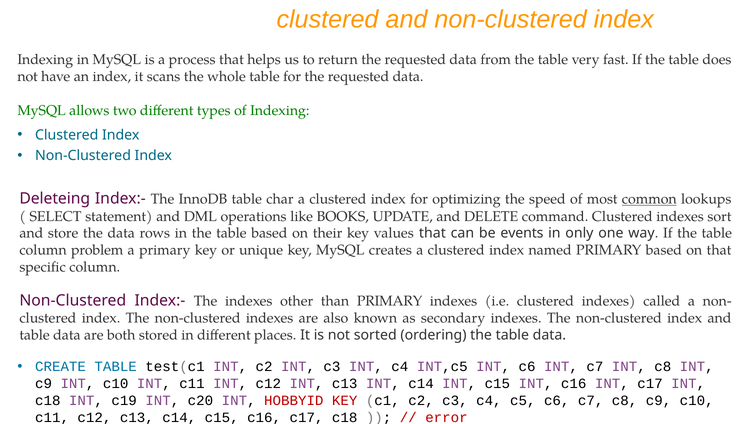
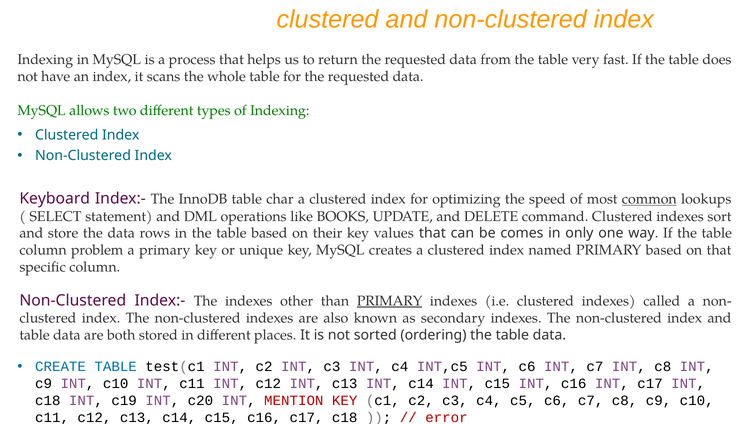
Deleteing: Deleteing -> Keyboard
events: events -> comes
PRIMARY at (390, 301) underline: none -> present
HOBBYID: HOBBYID -> MENTION
